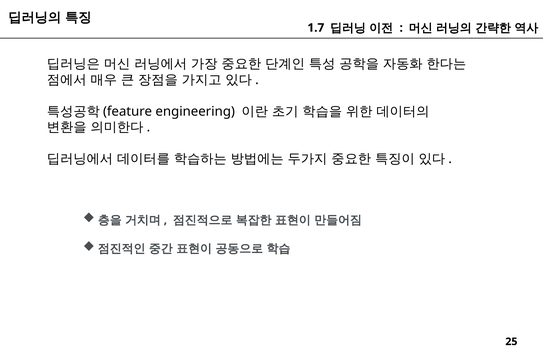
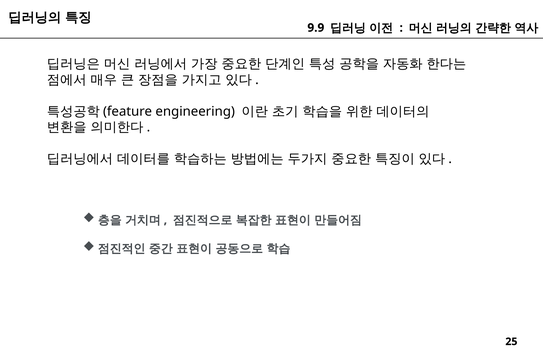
1.7: 1.7 -> 9.9
